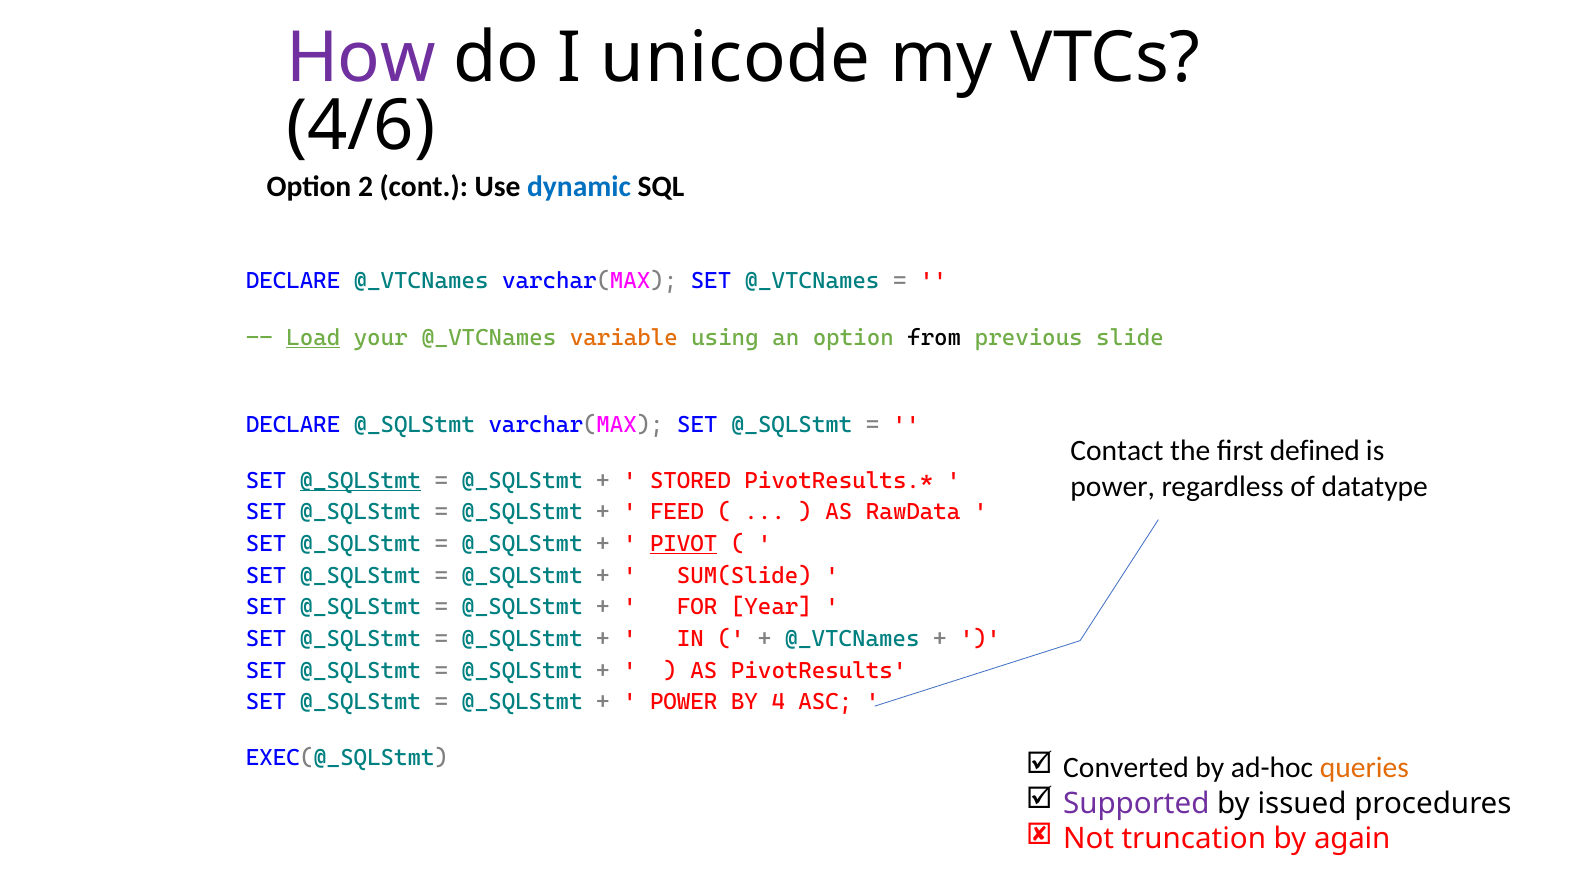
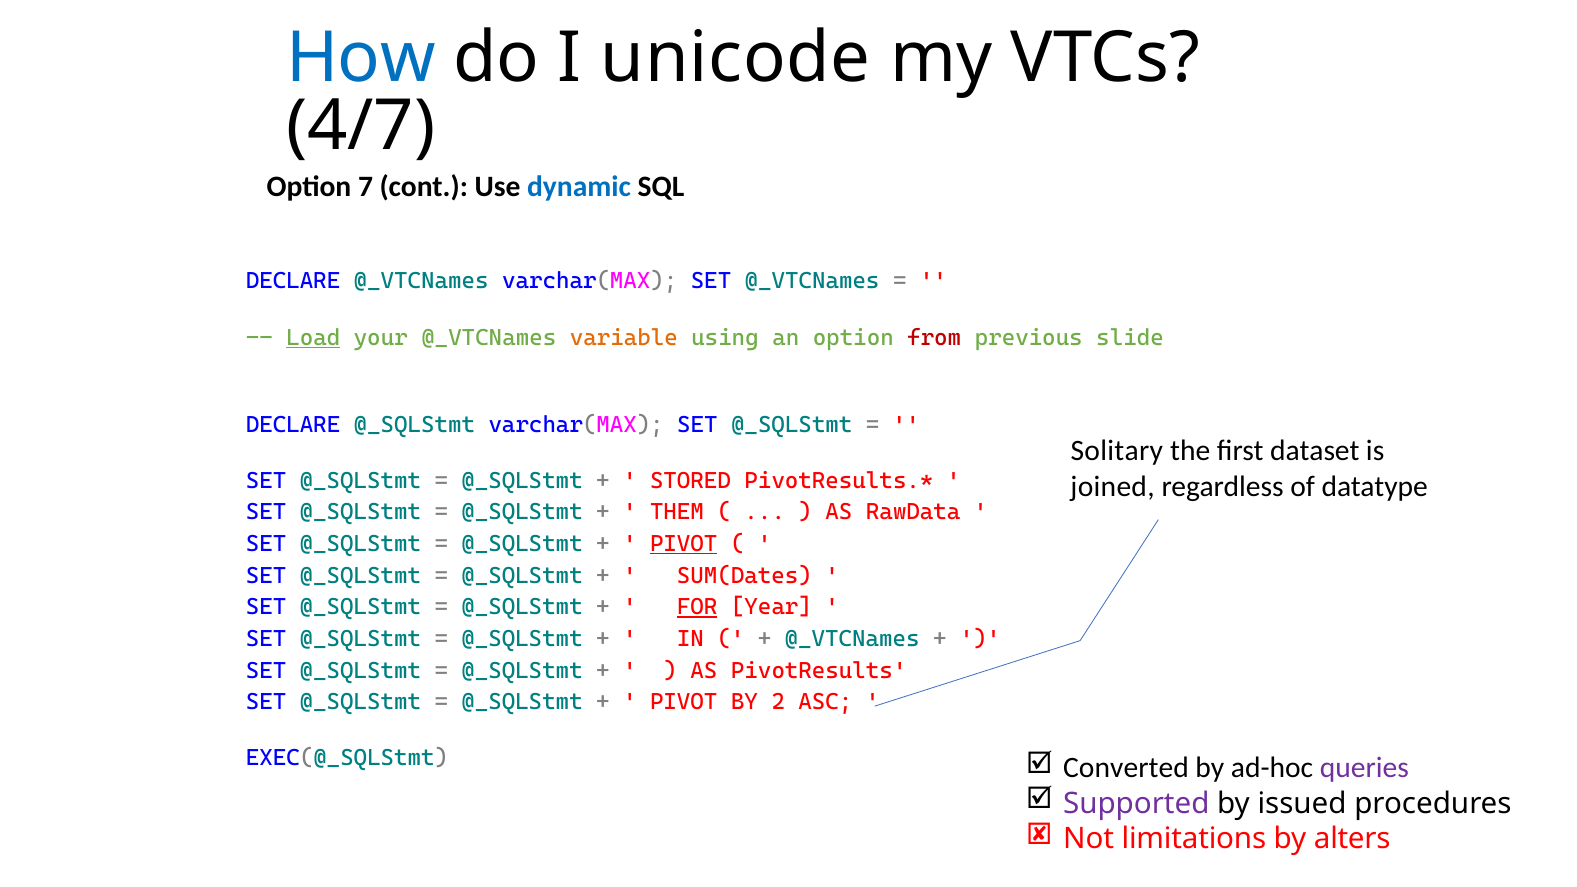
How colour: purple -> blue
4/6: 4/6 -> 4/7
2: 2 -> 7
from colour: black -> red
Contact: Contact -> Solitary
defined: defined -> dataset
@_SQLStmt at (360, 480) underline: present -> none
power at (1113, 487): power -> joined
FEED: FEED -> THEM
SUM(Slide: SUM(Slide -> SUM(Dates
FOR underline: none -> present
POWER at (684, 702): POWER -> PIVOT
4: 4 -> 2
queries colour: orange -> purple
truncation: truncation -> limitations
again: again -> alters
